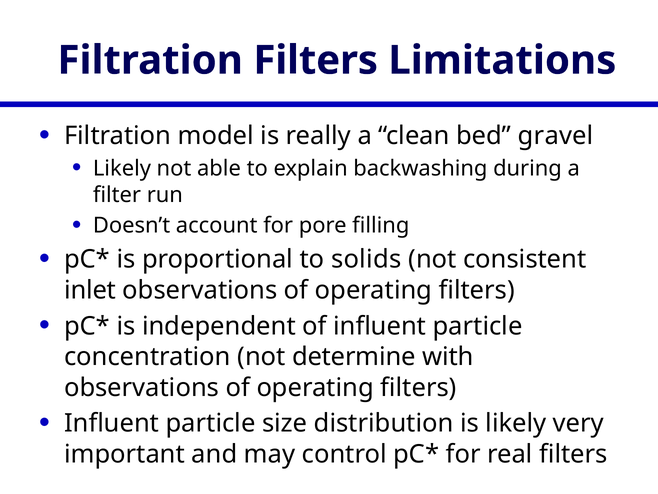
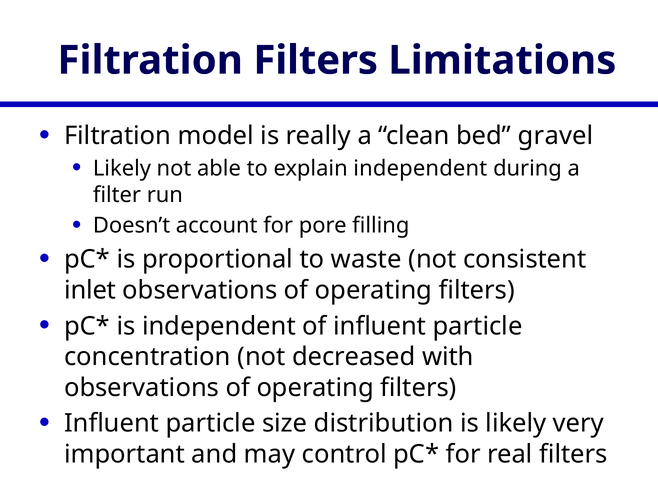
explain backwashing: backwashing -> independent
solids: solids -> waste
determine: determine -> decreased
